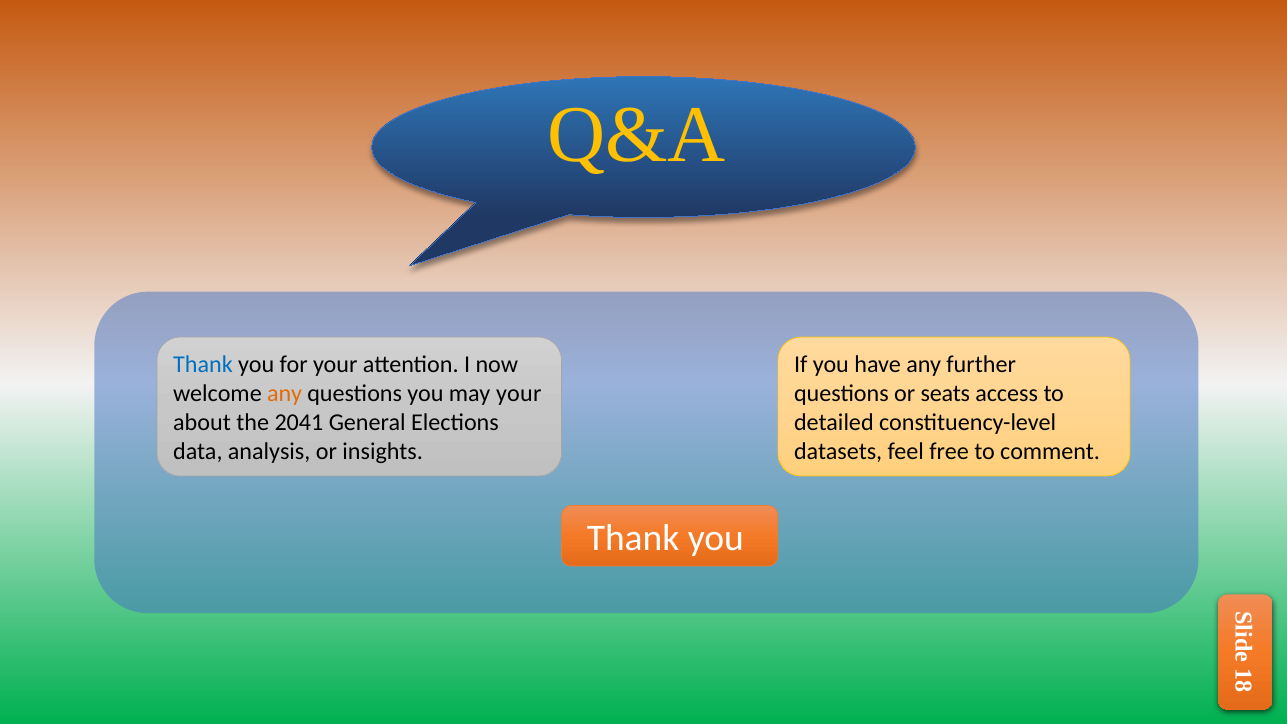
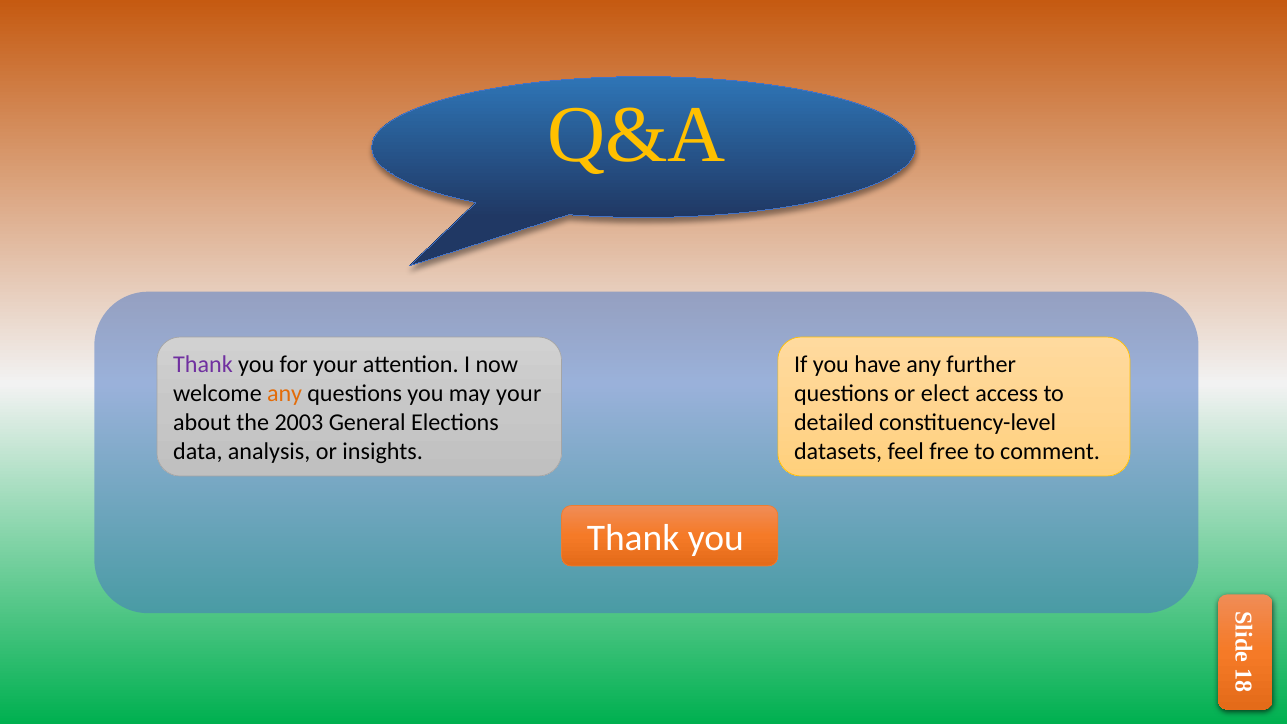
Thank at (203, 365) colour: blue -> purple
seats: seats -> elect
2041: 2041 -> 2003
